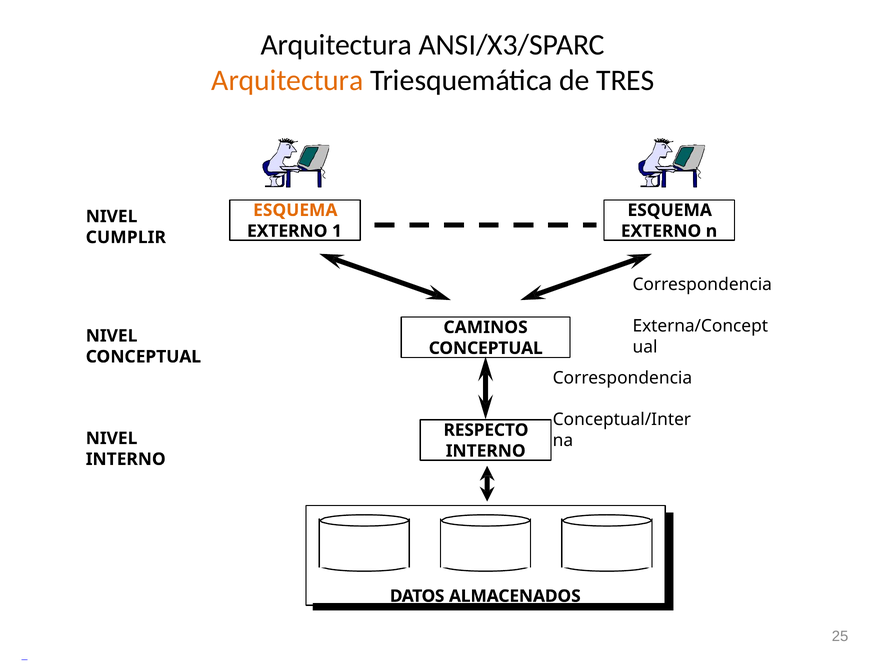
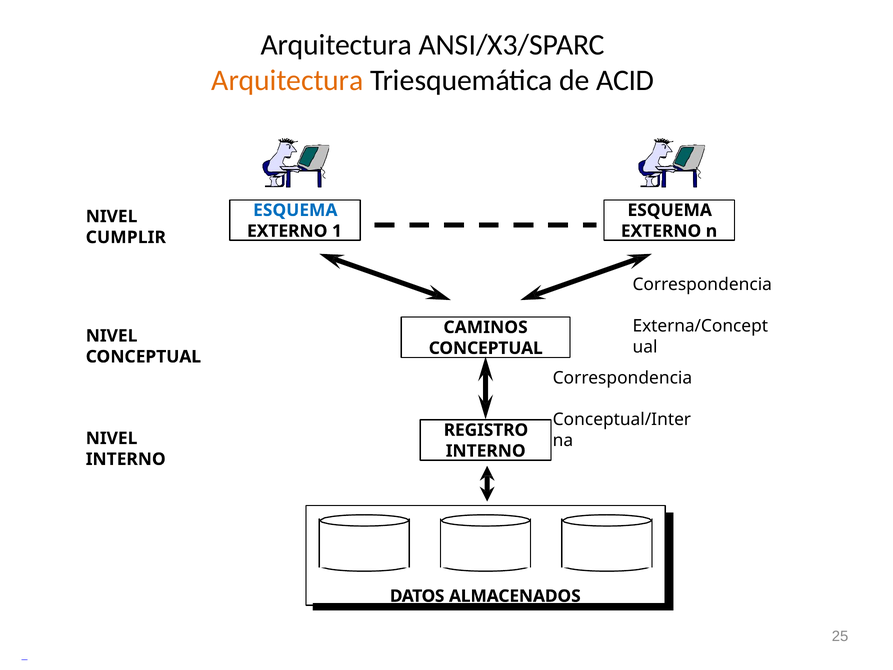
TRES: TRES -> ACID
ESQUEMA at (295, 210) colour: orange -> blue
RESPECTO: RESPECTO -> REGISTRO
